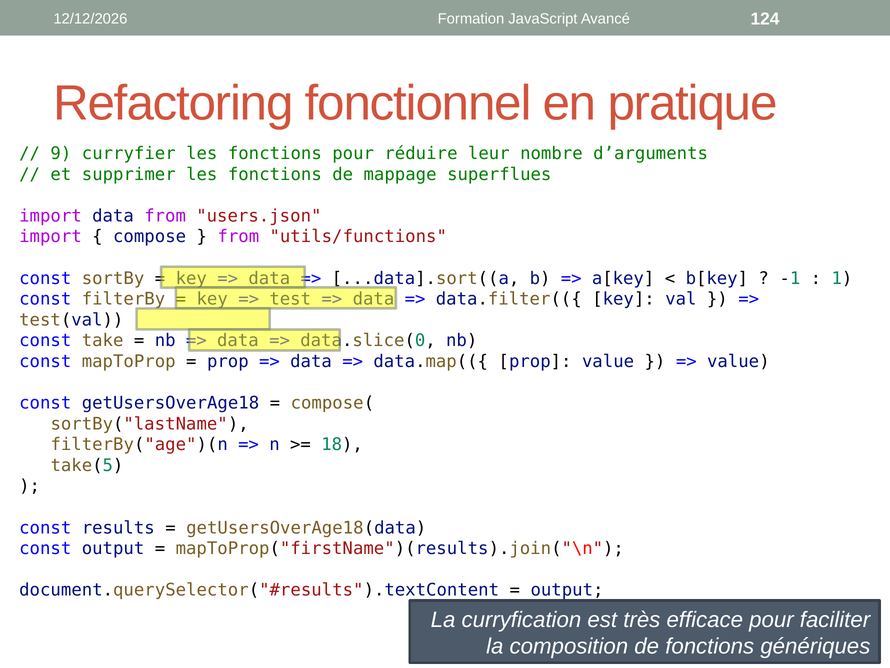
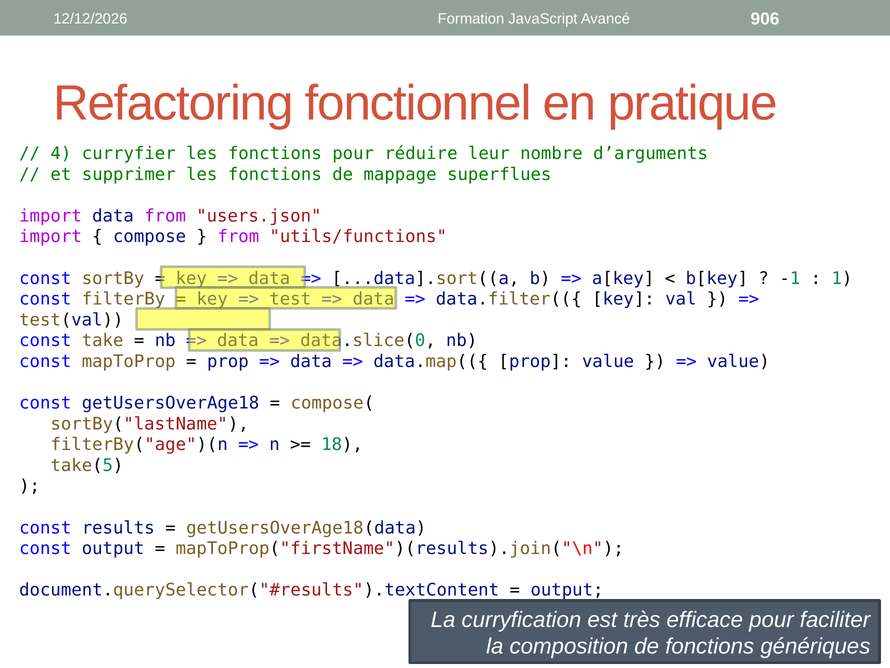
124: 124 -> 906
9: 9 -> 4
